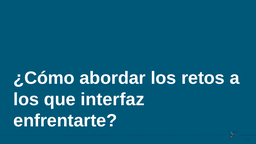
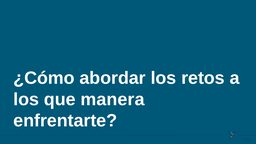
interfaz: interfaz -> manera
